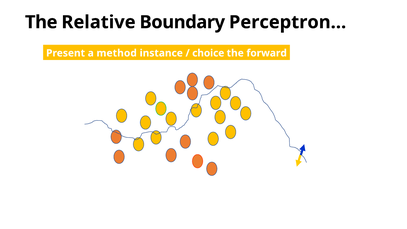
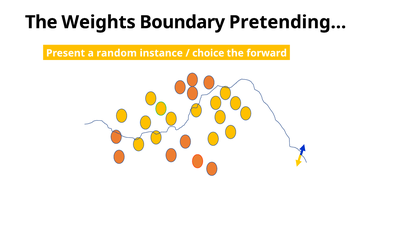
Relative: Relative -> Weights
Perceptron…: Perceptron… -> Pretending…
method: method -> random
